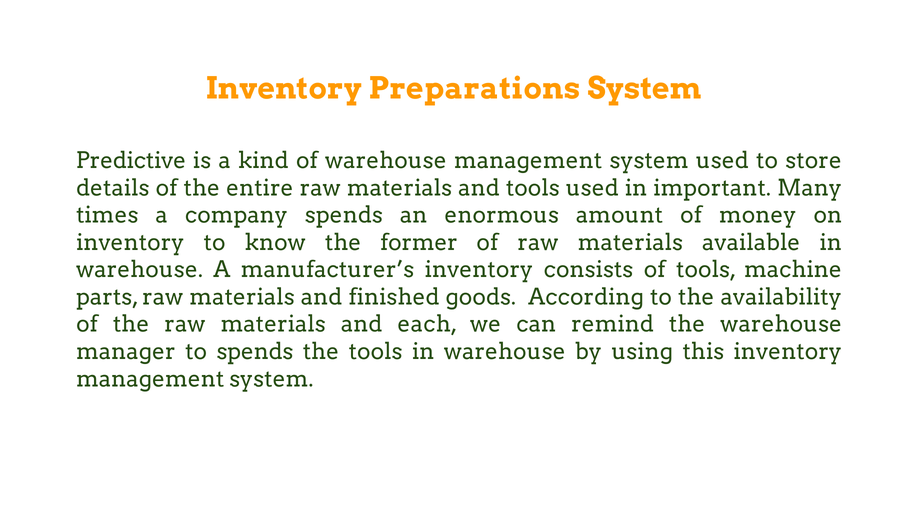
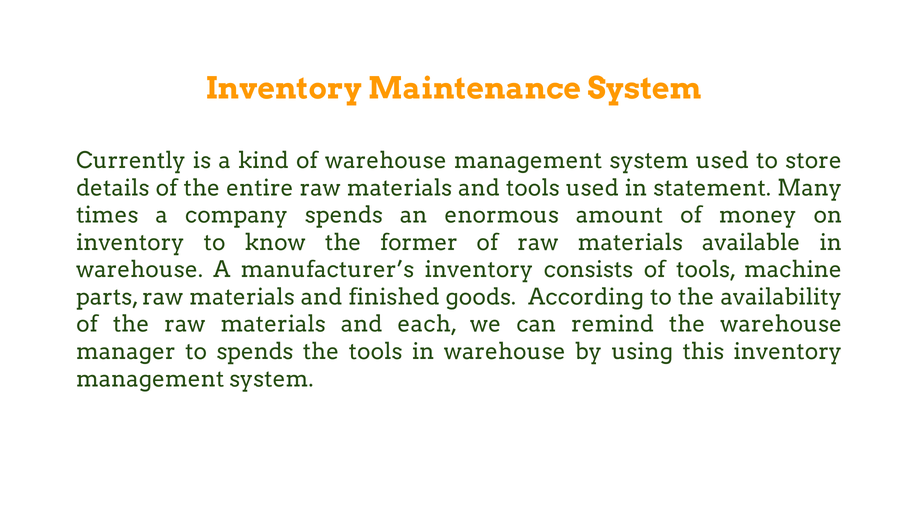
Preparations: Preparations -> Maintenance
Predictive: Predictive -> Currently
important: important -> statement
